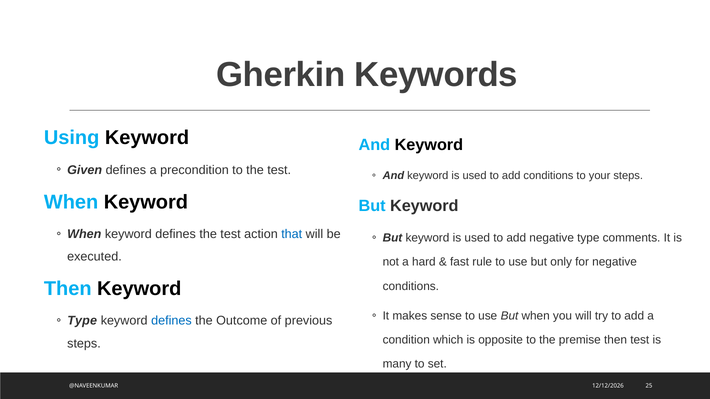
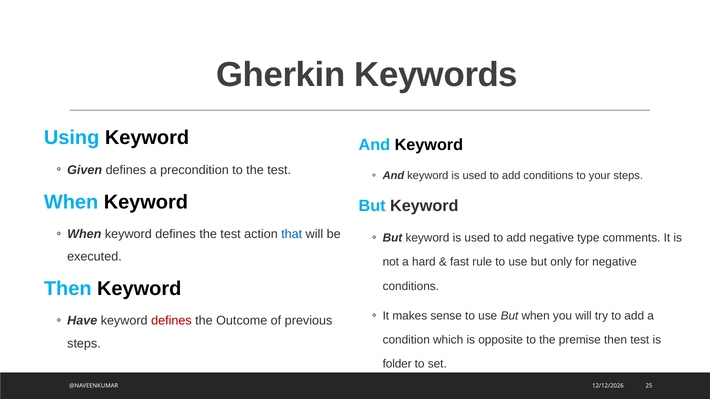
Type at (82, 321): Type -> Have
defines at (171, 321) colour: blue -> red
many: many -> folder
